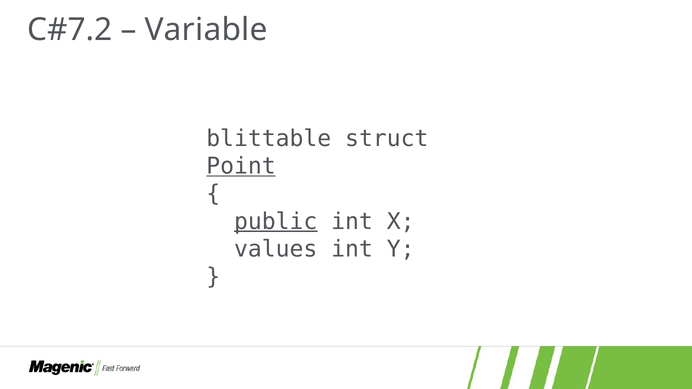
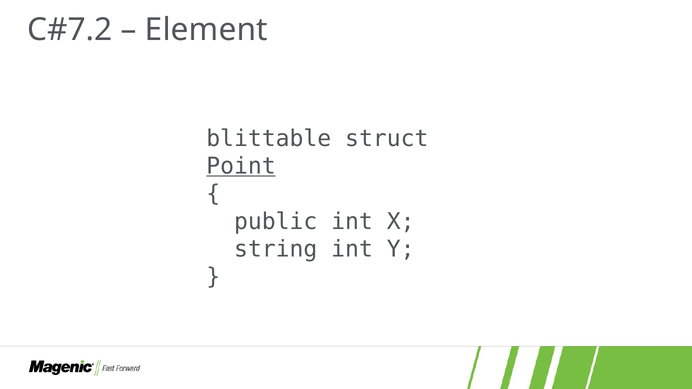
Variable: Variable -> Element
public underline: present -> none
values: values -> string
